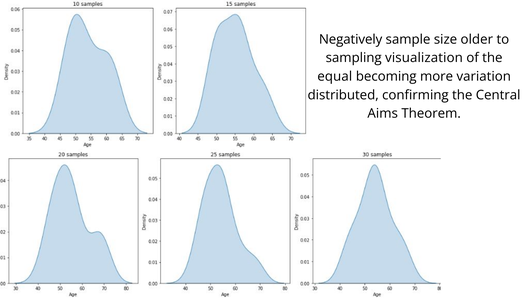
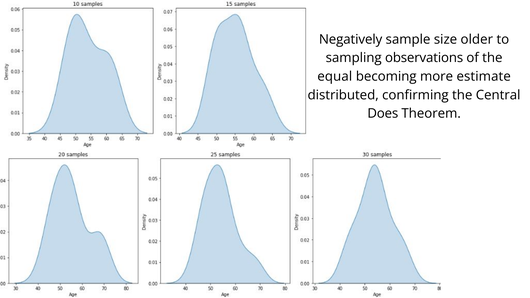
visualization: visualization -> observations
variation: variation -> estimate
Aims: Aims -> Does
